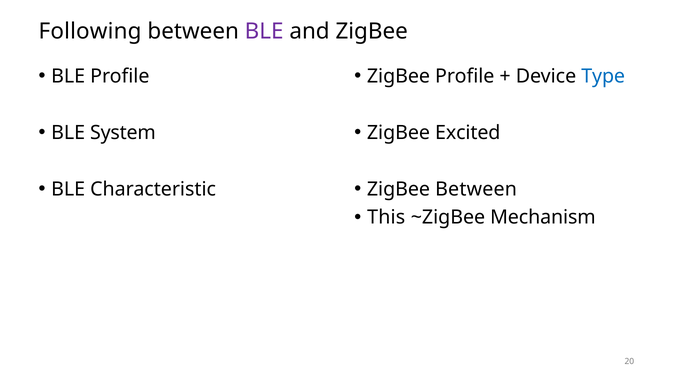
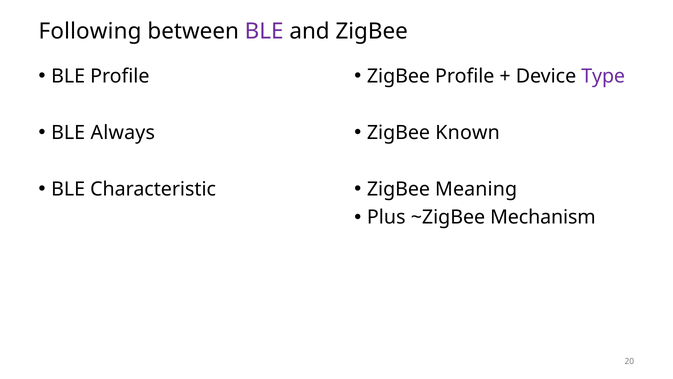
Type colour: blue -> purple
System: System -> Always
Excited: Excited -> Known
ZigBee Between: Between -> Meaning
This: This -> Plus
